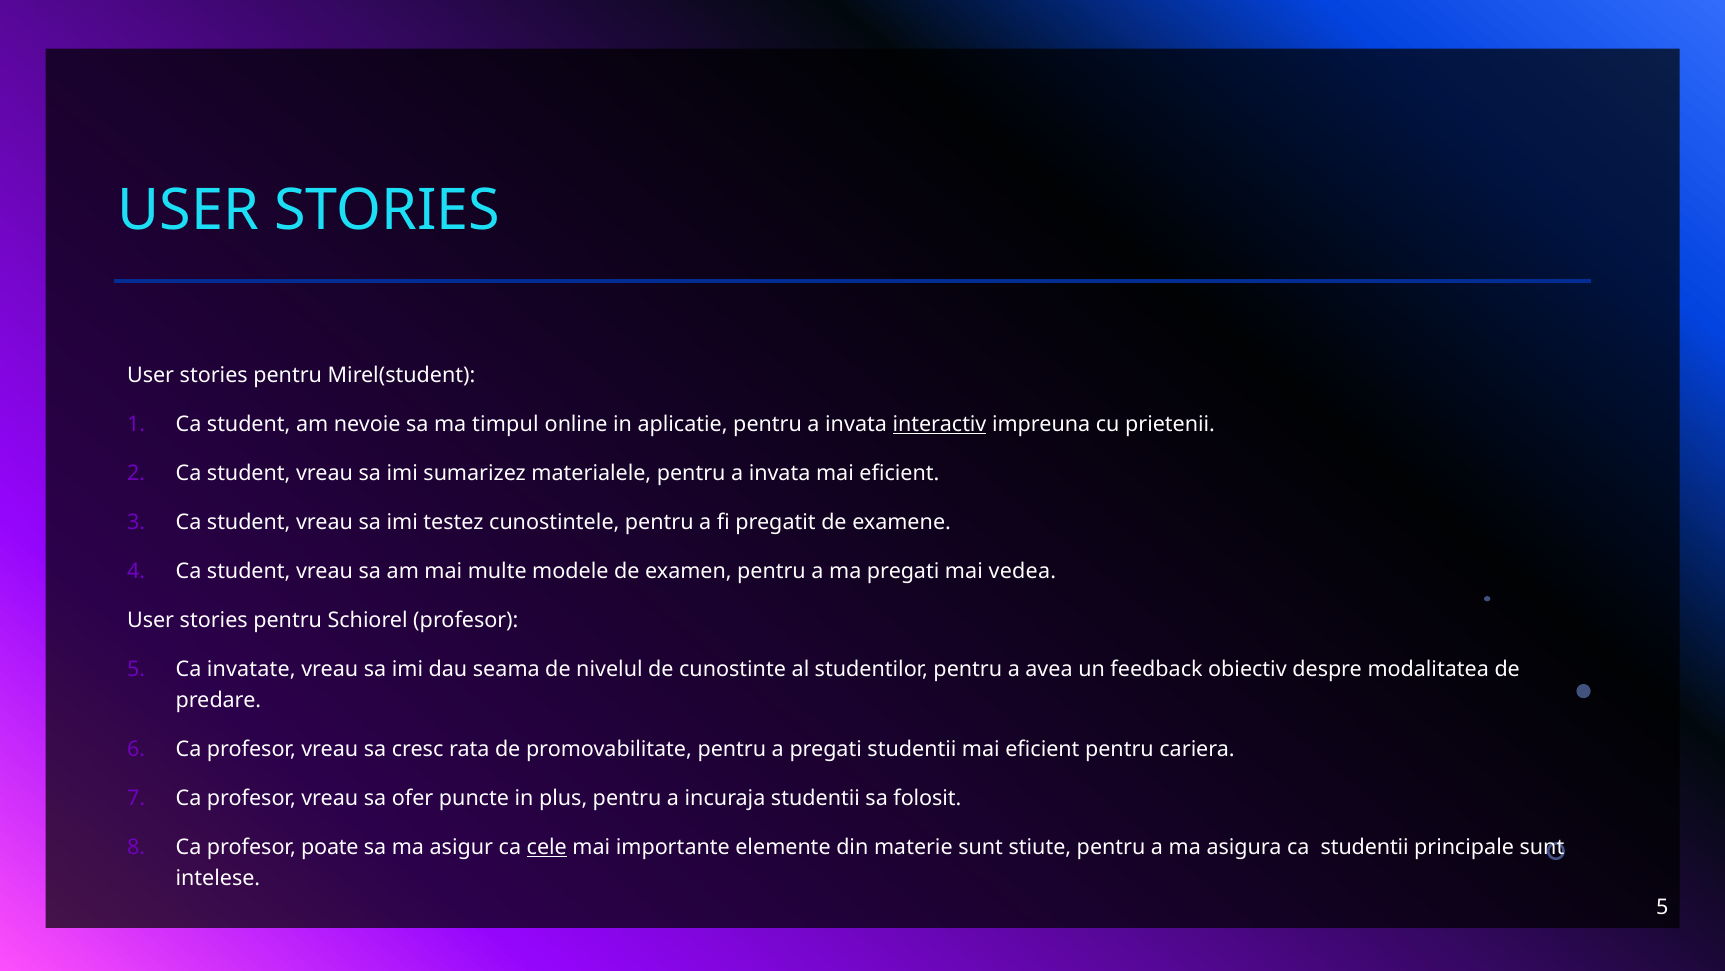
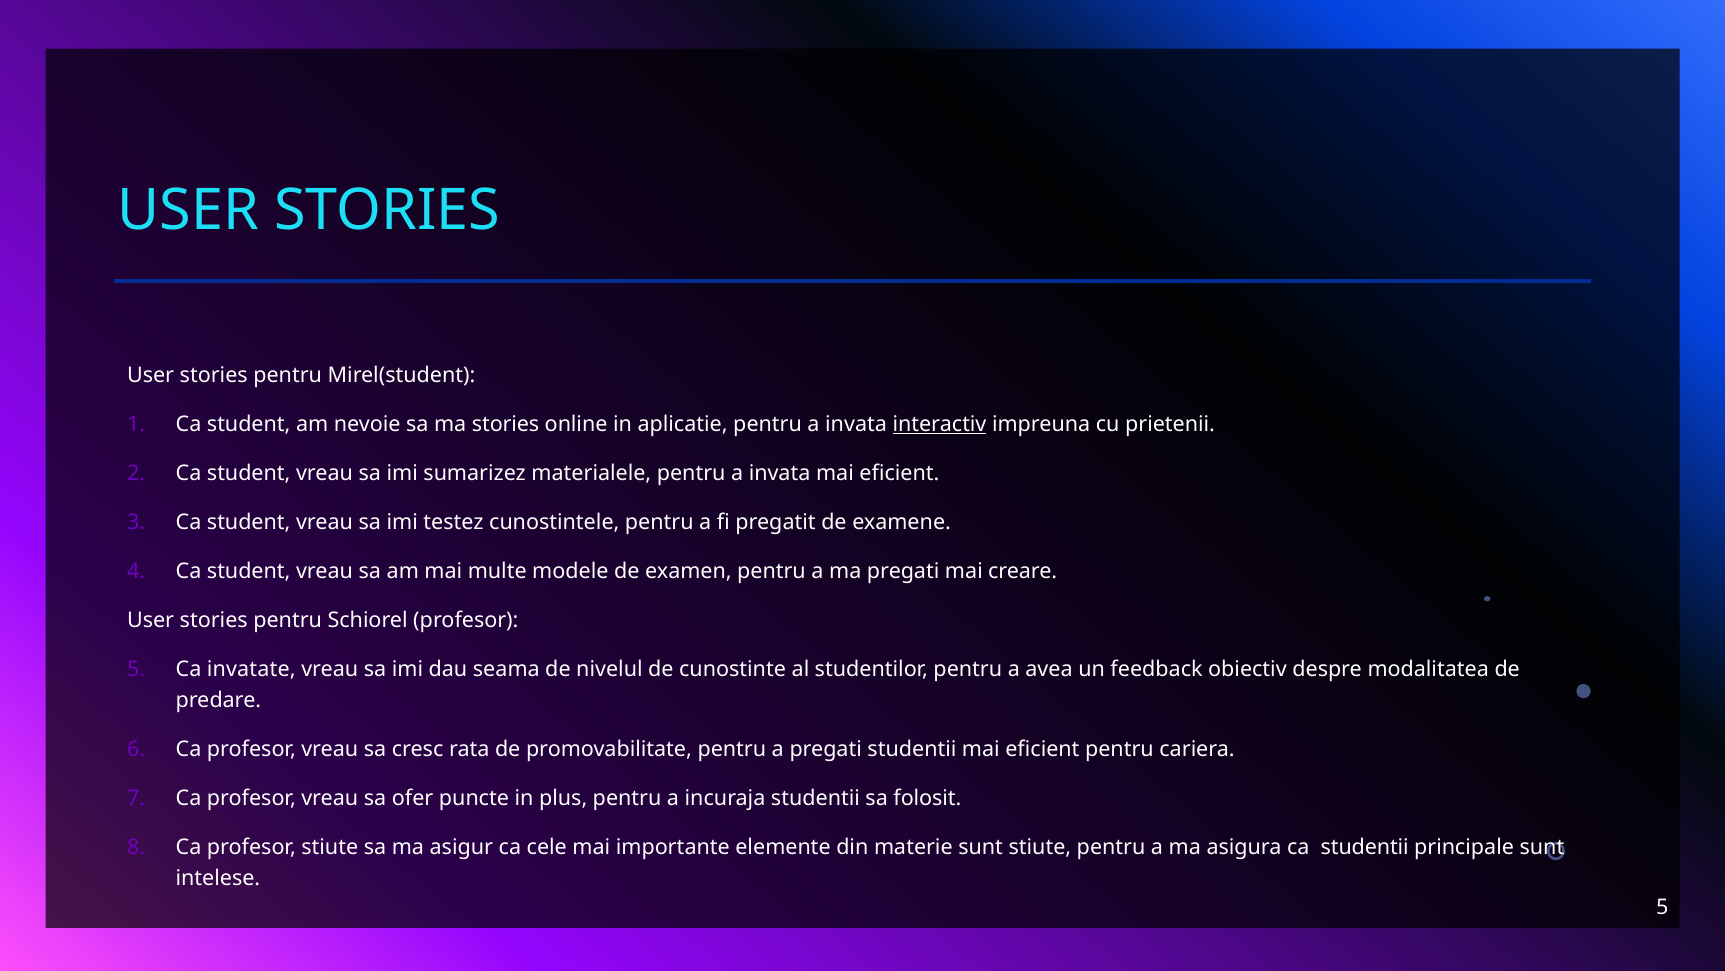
ma timpul: timpul -> stories
vedea: vedea -> creare
profesor poate: poate -> stiute
cele underline: present -> none
